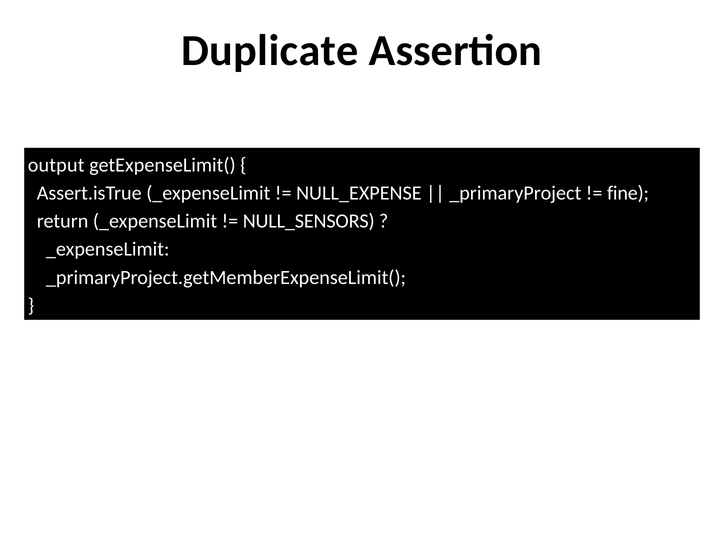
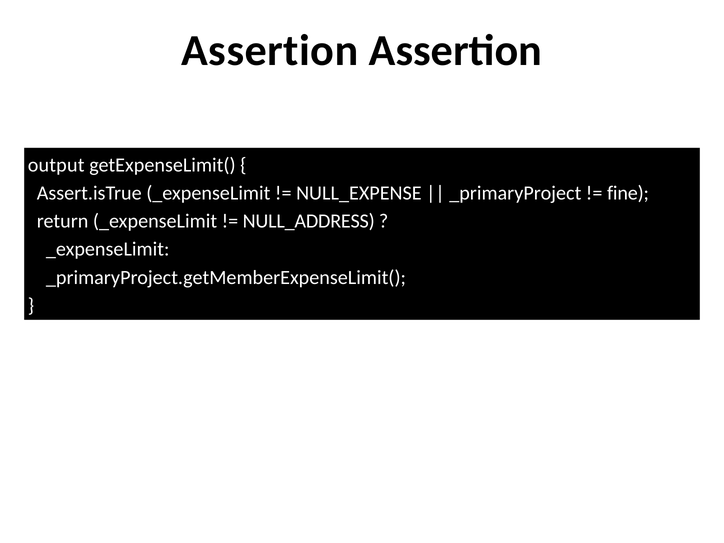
Duplicate at (270, 51): Duplicate -> Assertion
NULL_SENSORS: NULL_SENSORS -> NULL_ADDRESS
